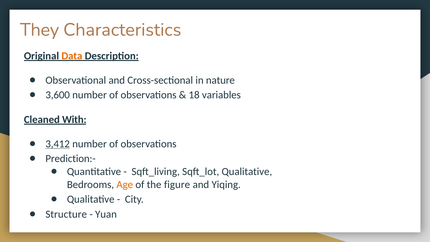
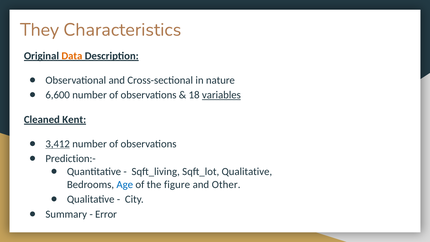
3,600: 3,600 -> 6,600
variables underline: none -> present
With: With -> Kent
Age colour: orange -> blue
Yiqing: Yiqing -> Other
Structure: Structure -> Summary
Yuan: Yuan -> Error
